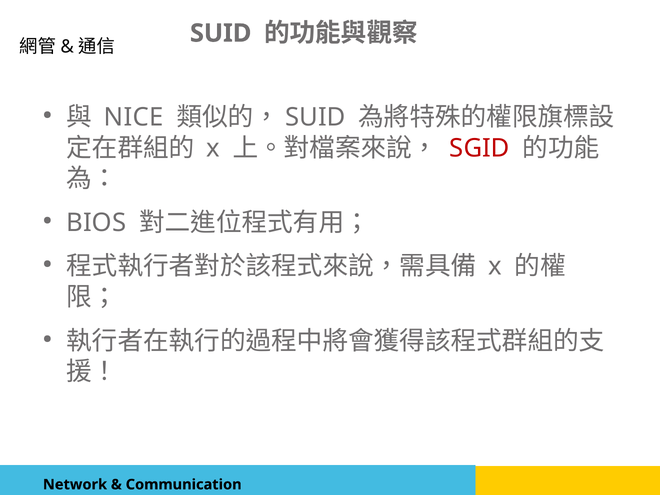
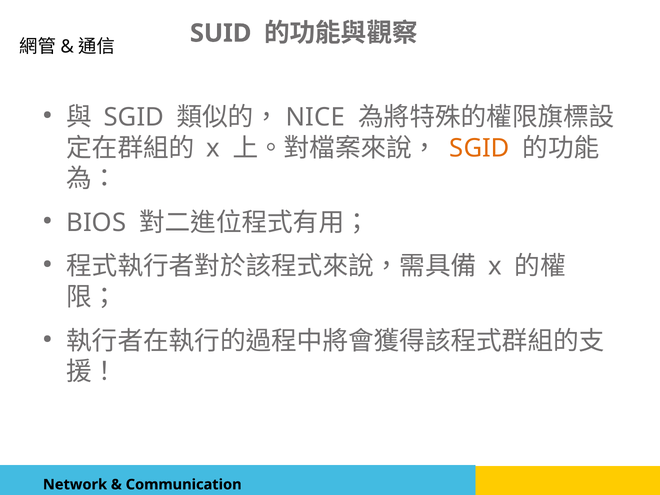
NICE at (134, 117): NICE -> SGID
SUID at (315, 117): SUID -> NICE
SGID at (480, 148) colour: red -> orange
